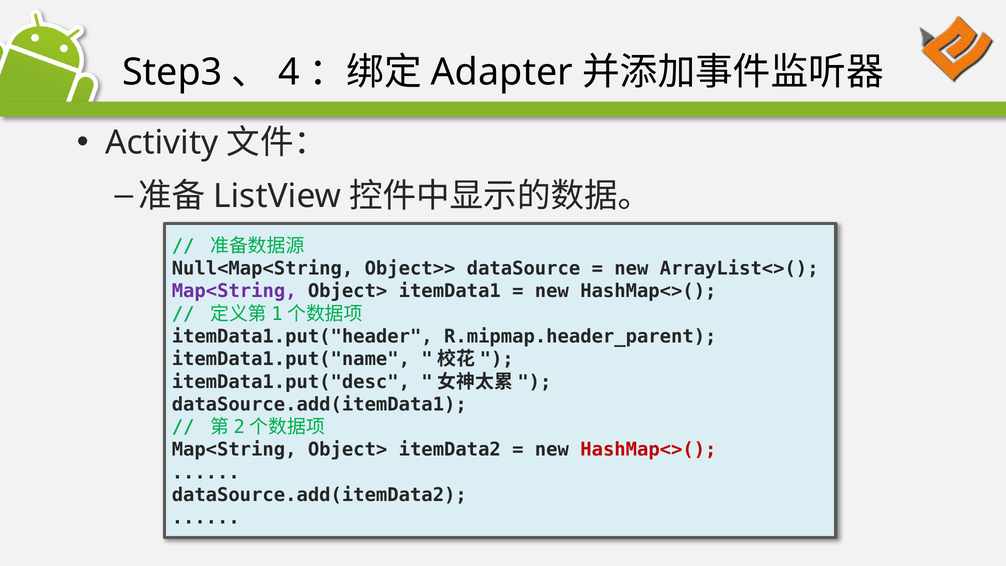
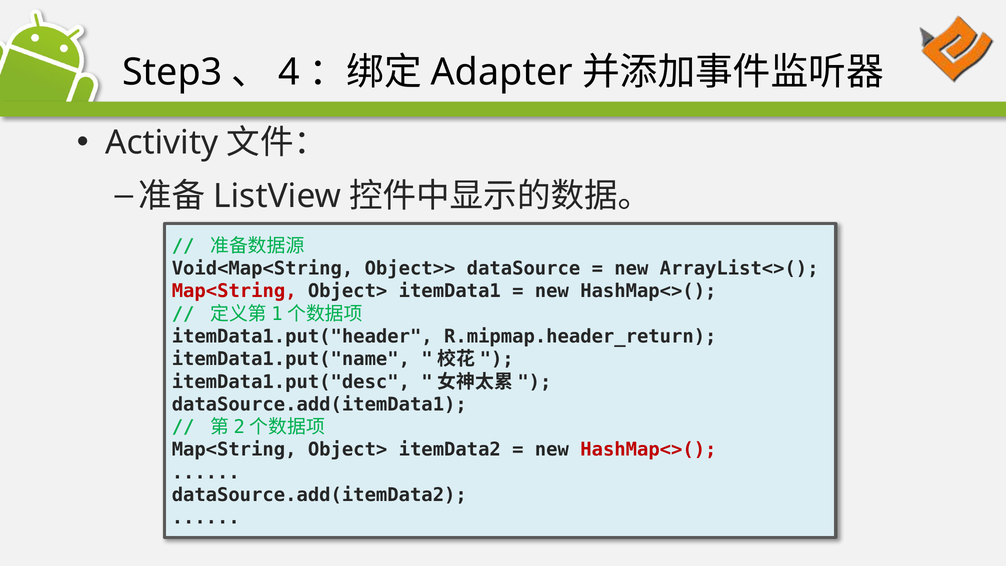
Null<Map<String: Null<Map<String -> Void<Map<String
Map<String at (234, 291) colour: purple -> red
R.mipmap.header_parent: R.mipmap.header_parent -> R.mipmap.header_return
